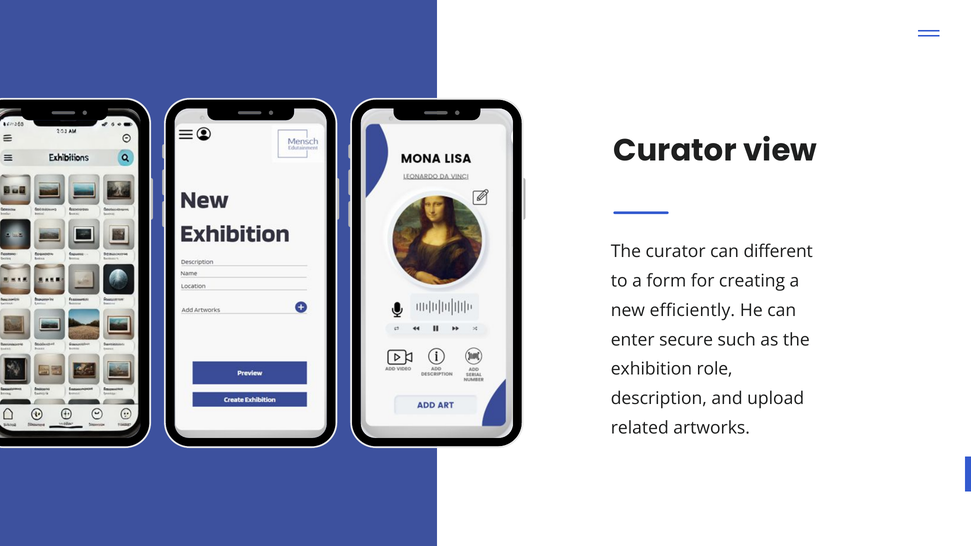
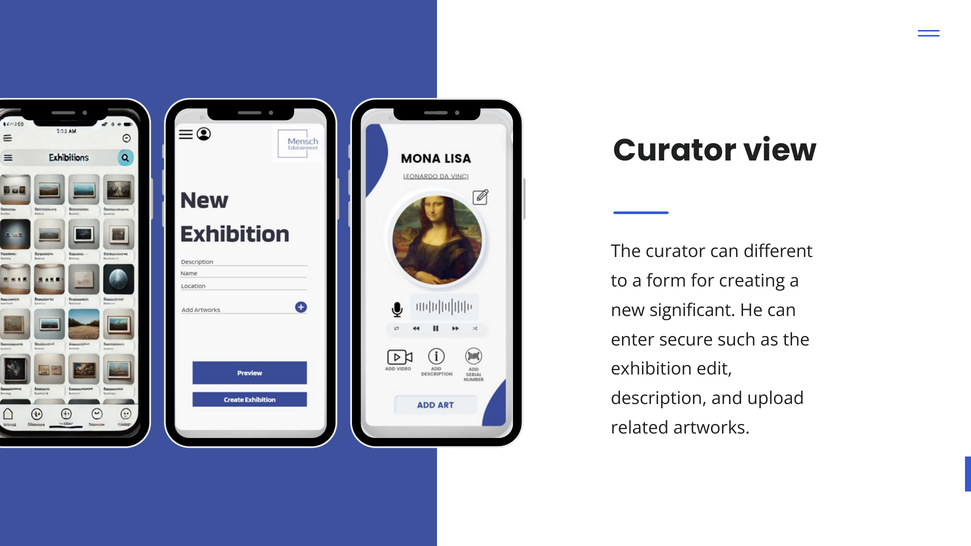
efficiently: efficiently -> significant
role: role -> edit
